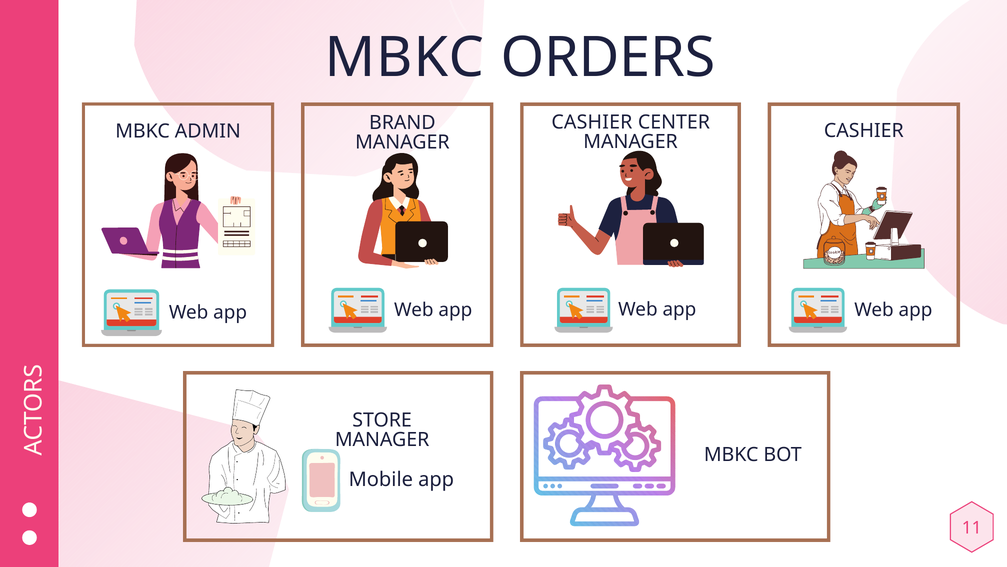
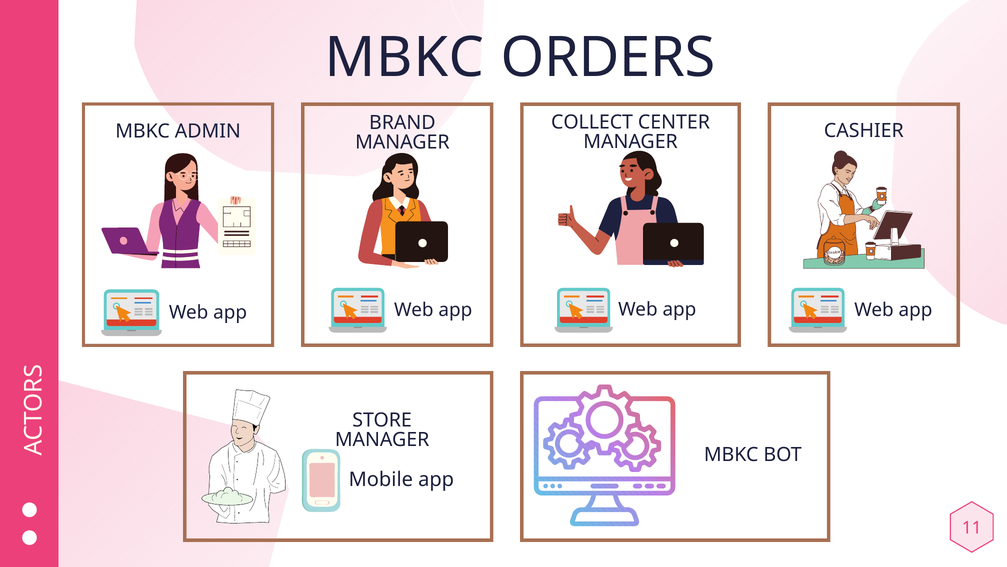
CASHIER at (592, 122): CASHIER -> COLLECT
